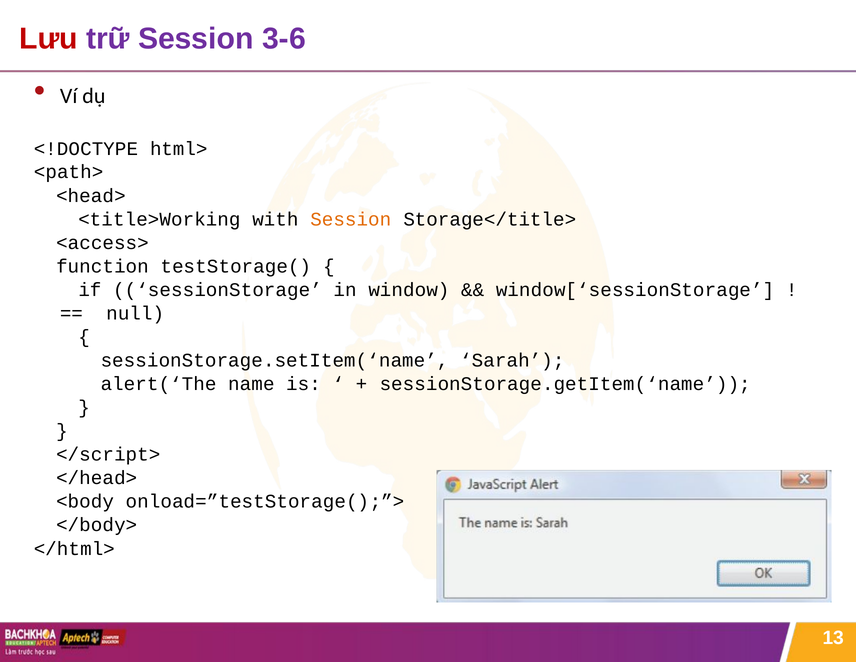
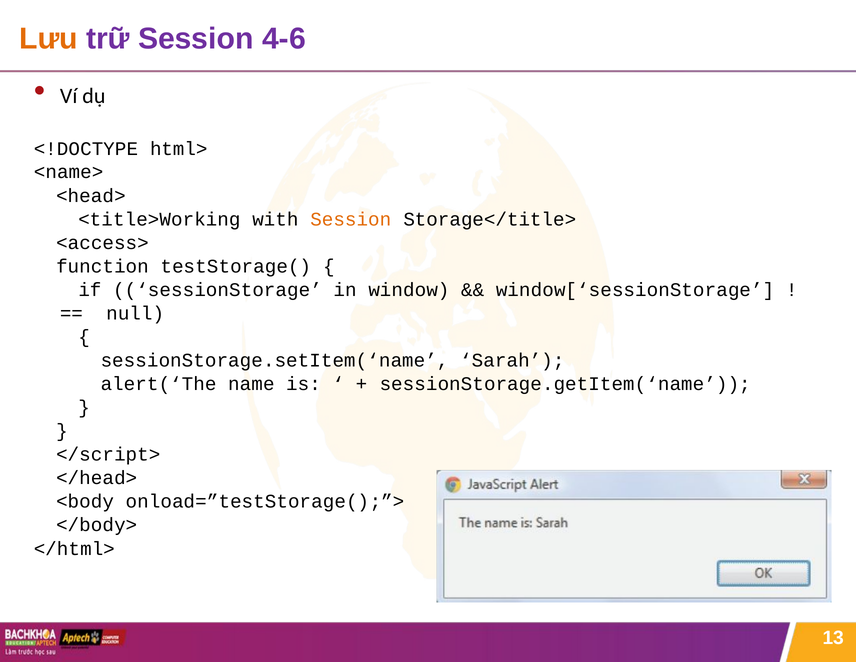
Lưu colour: red -> orange
3-6: 3-6 -> 4-6
<path>: <path> -> <name>
